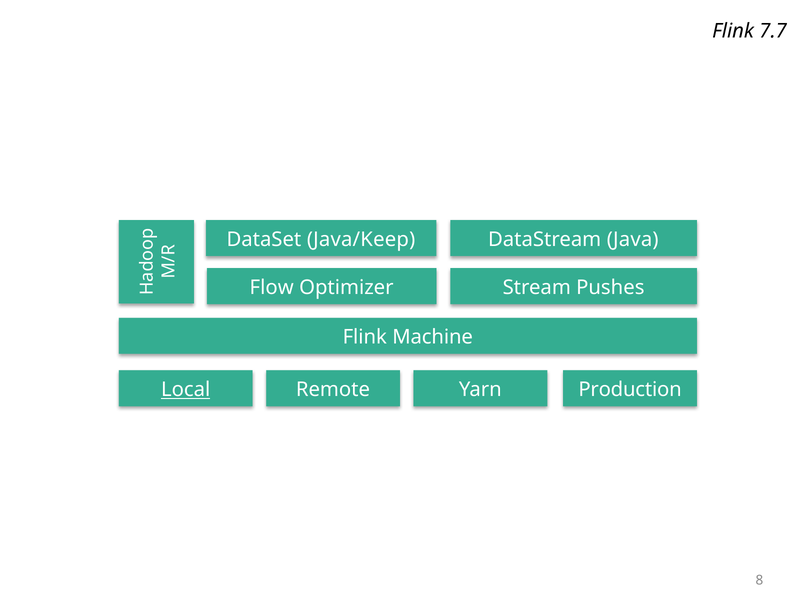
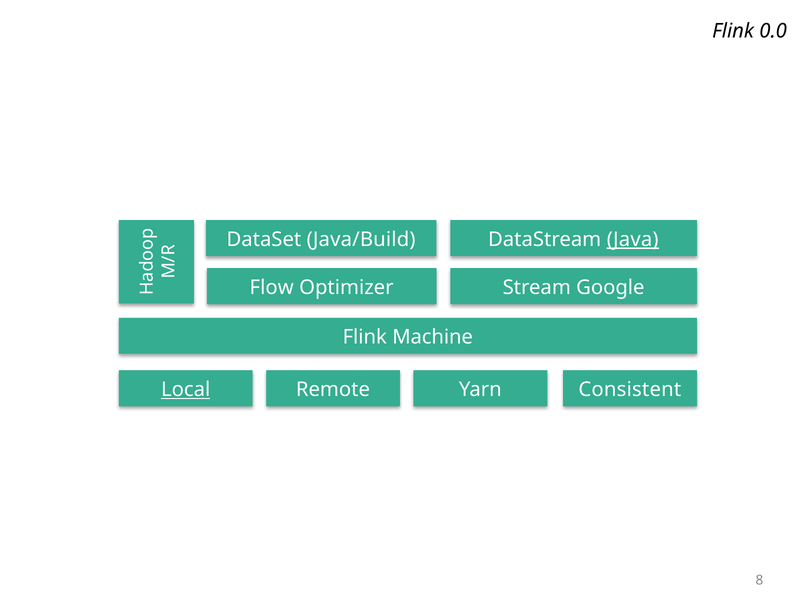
7.7: 7.7 -> 0.0
Java/Keep: Java/Keep -> Java/Build
Java underline: none -> present
Pushes: Pushes -> Google
Production: Production -> Consistent
